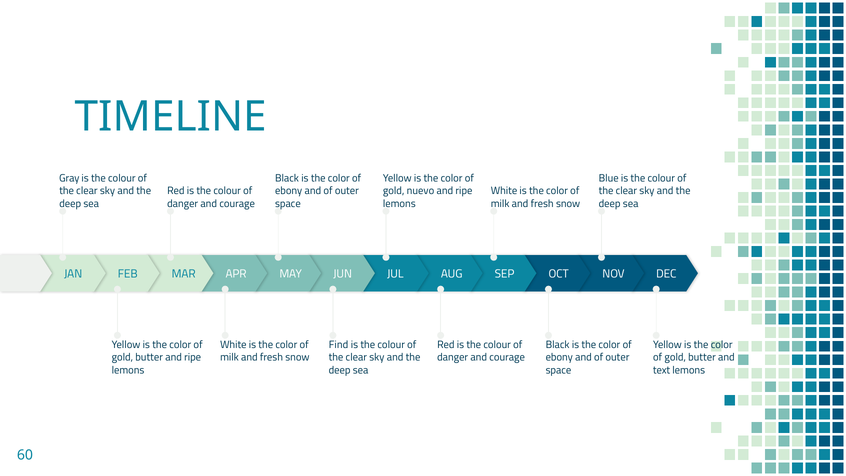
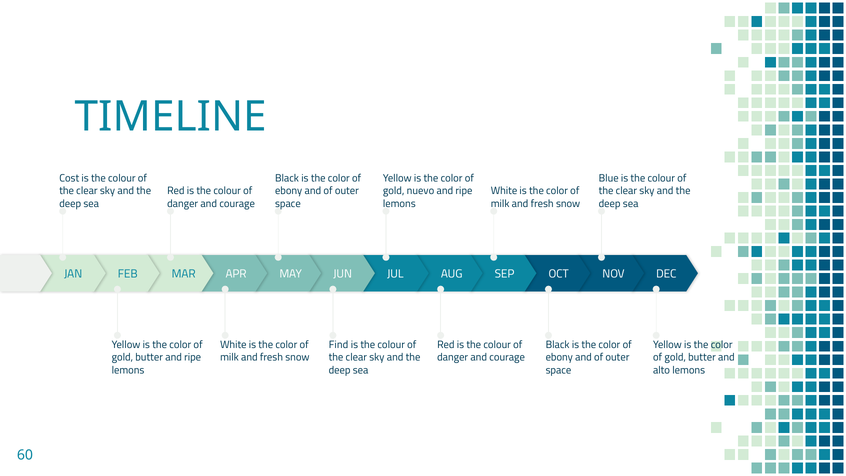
Gray: Gray -> Cost
text: text -> alto
